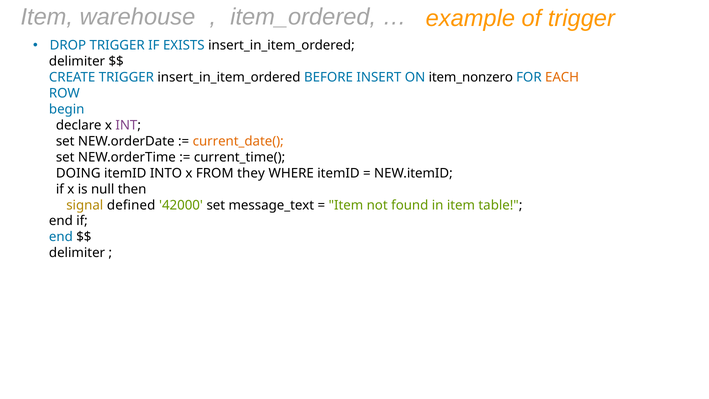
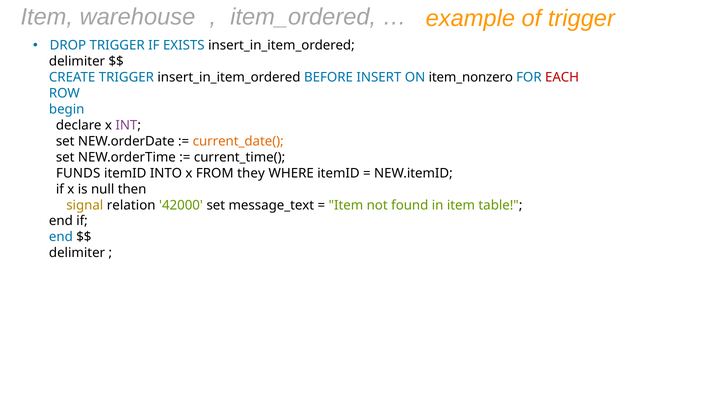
EACH colour: orange -> red
DOING: DOING -> FUNDS
defined: defined -> relation
